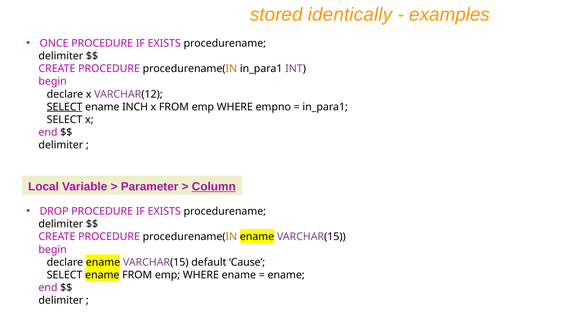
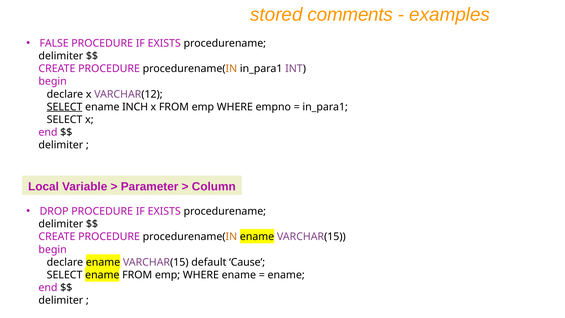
identically: identically -> comments
ONCE: ONCE -> FALSE
Column underline: present -> none
